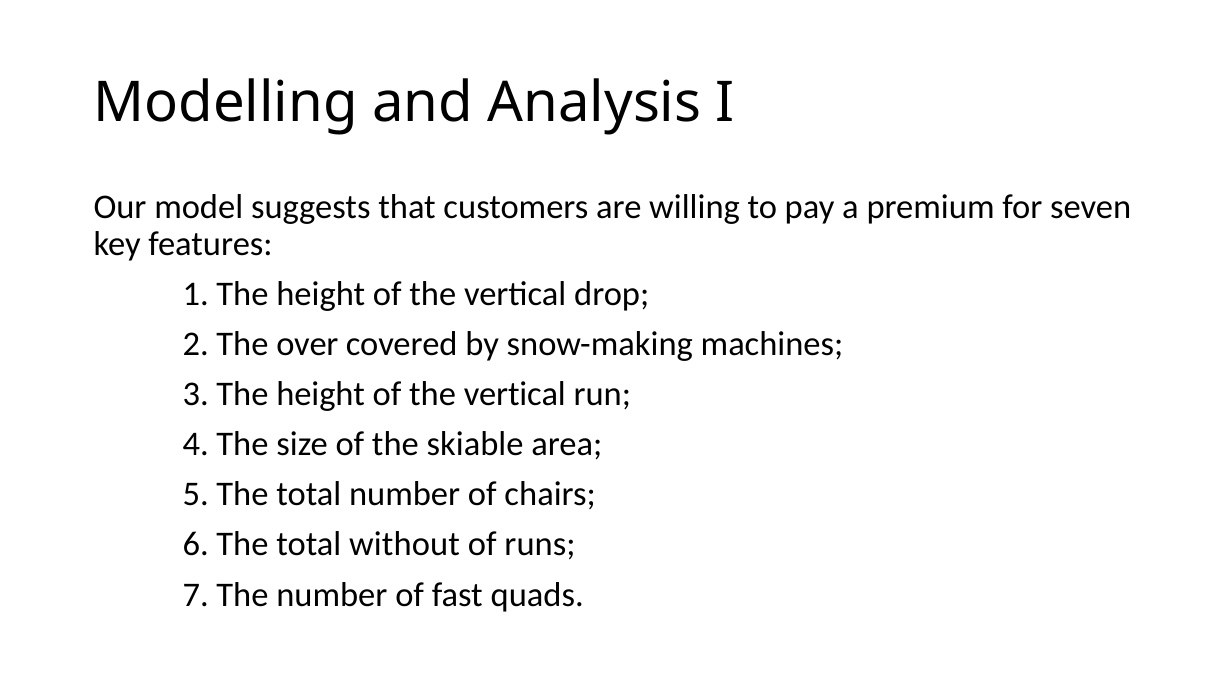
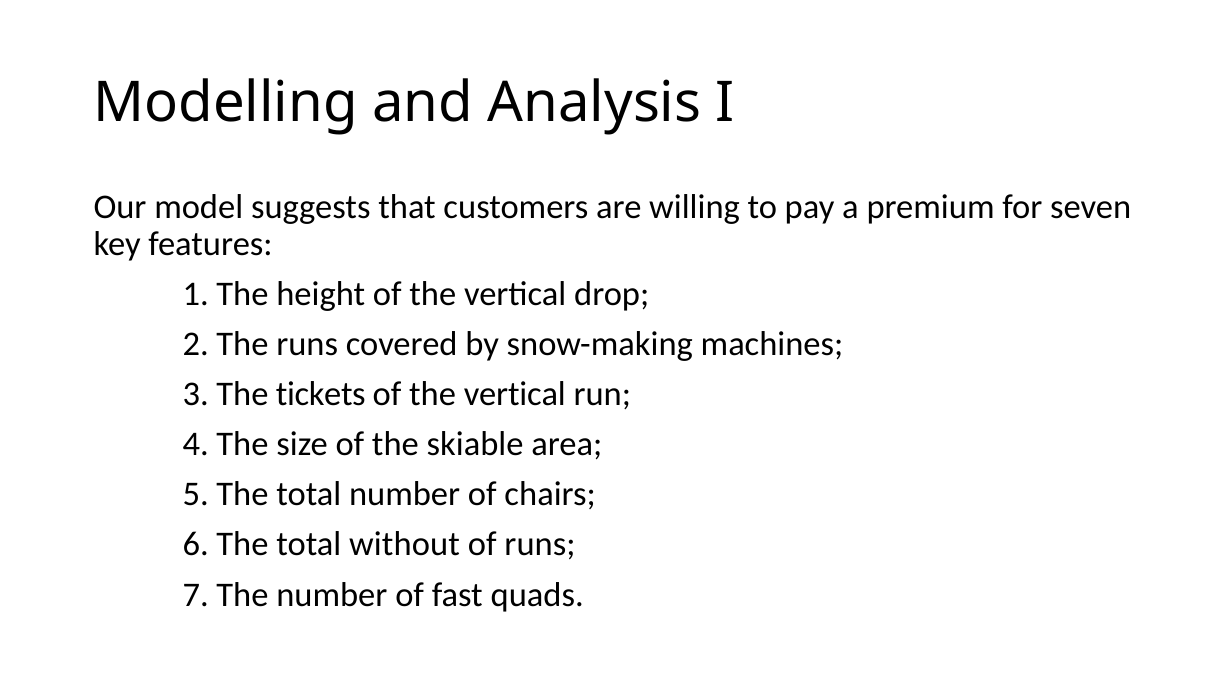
The over: over -> runs
3 The height: height -> tickets
